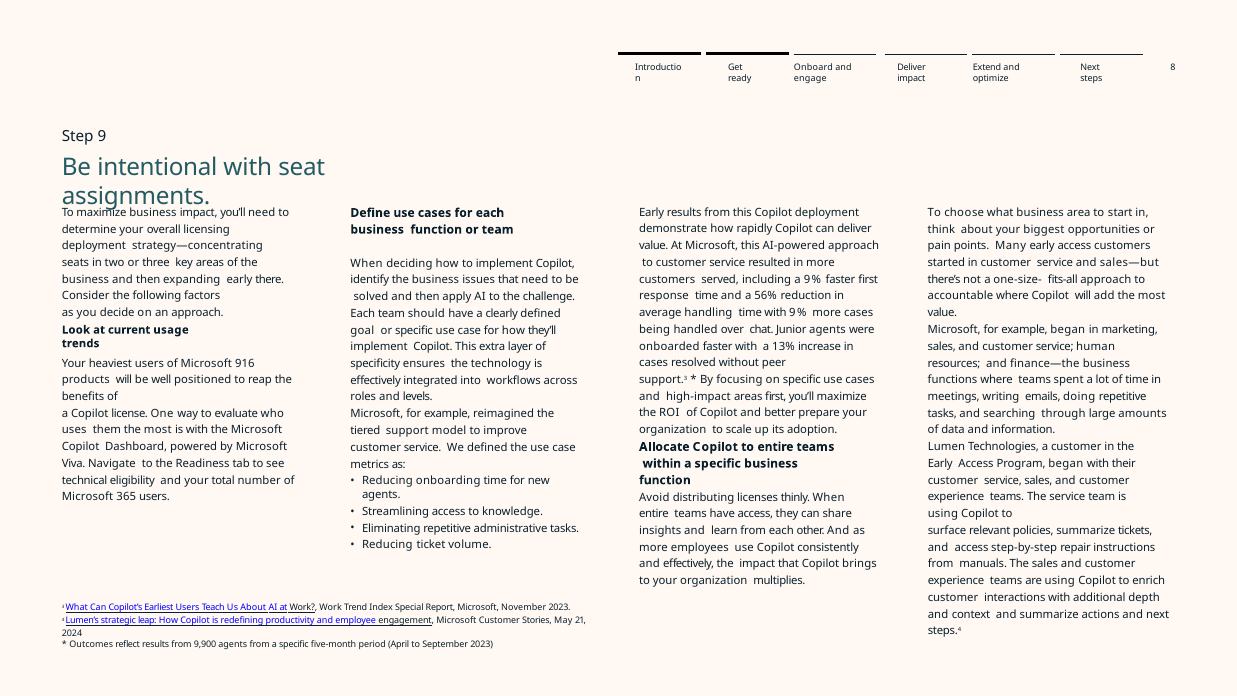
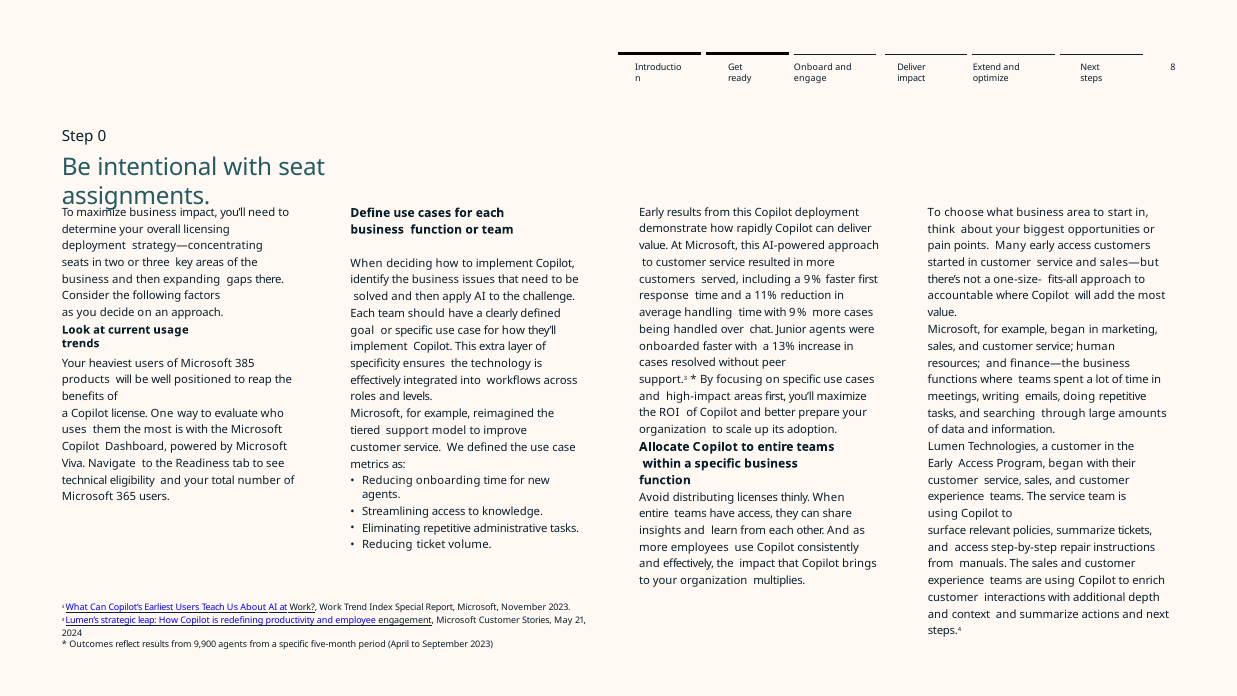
9: 9 -> 0
expanding early: early -> gaps
56%: 56% -> 11%
916: 916 -> 385
